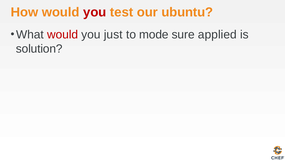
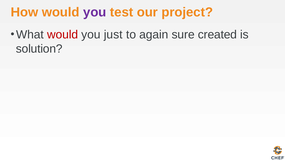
you at (95, 12) colour: red -> purple
ubuntu: ubuntu -> project
mode: mode -> again
applied: applied -> created
